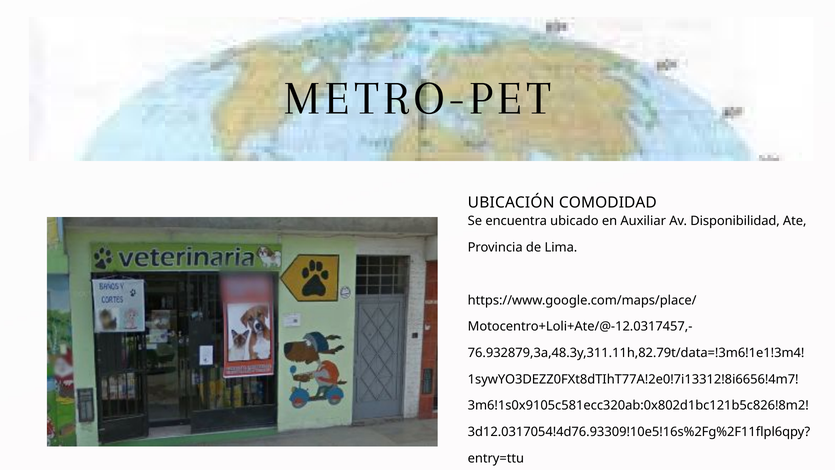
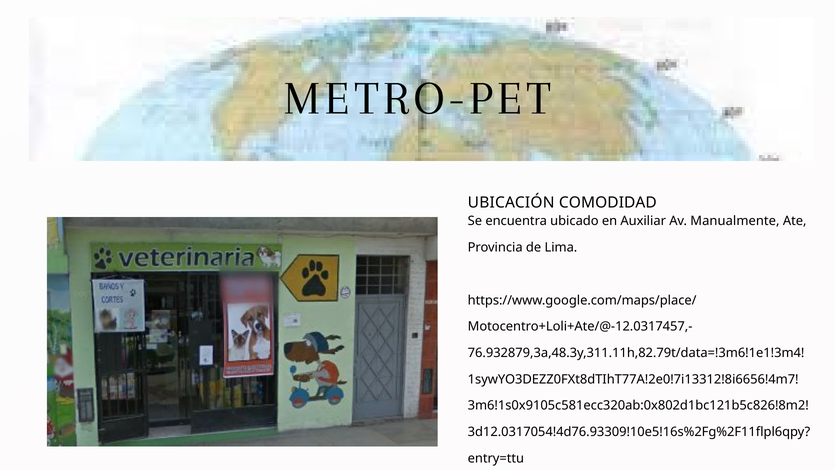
Disponibilidad: Disponibilidad -> Manualmente
